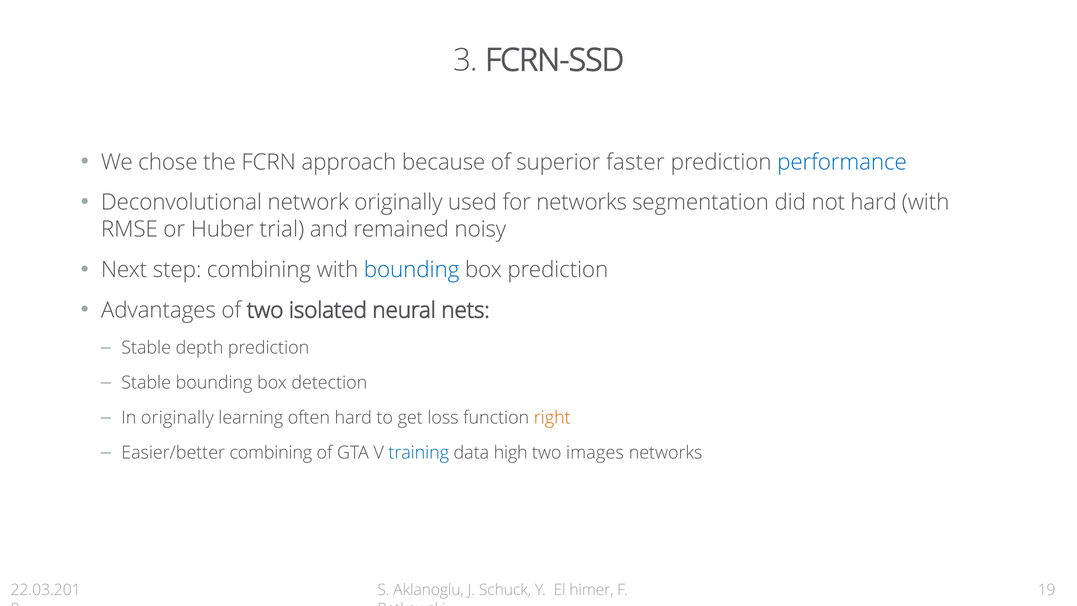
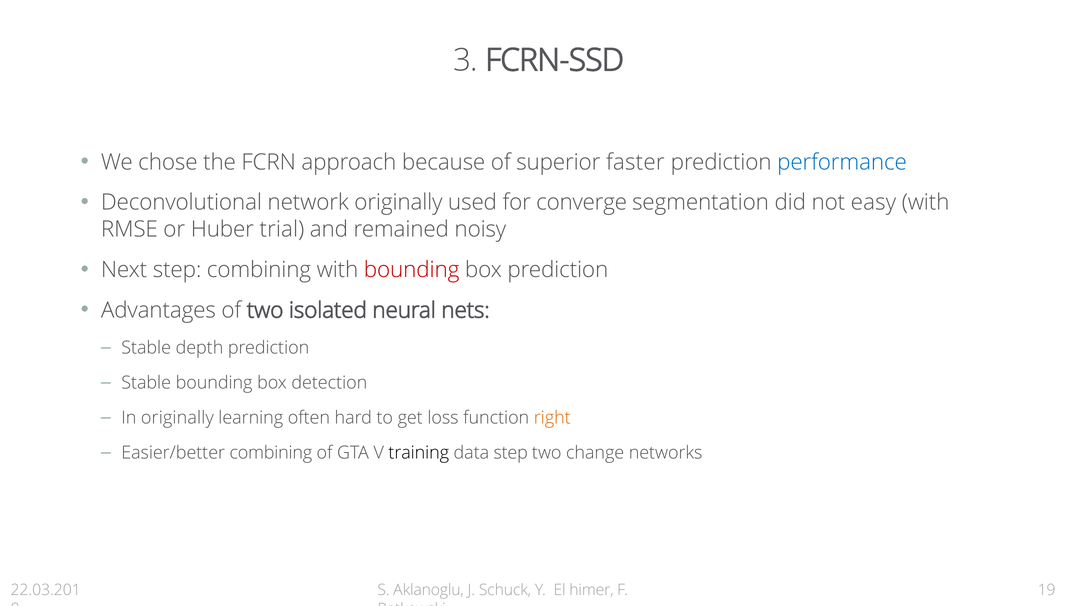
for networks: networks -> converge
not hard: hard -> easy
bounding at (412, 270) colour: blue -> red
training colour: blue -> black
data high: high -> step
images: images -> change
